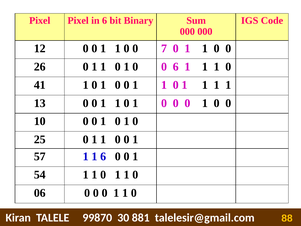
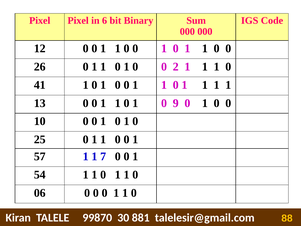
7 at (164, 49): 7 -> 1
0 6: 6 -> 2
0 at (176, 103): 0 -> 9
1 6: 6 -> 7
